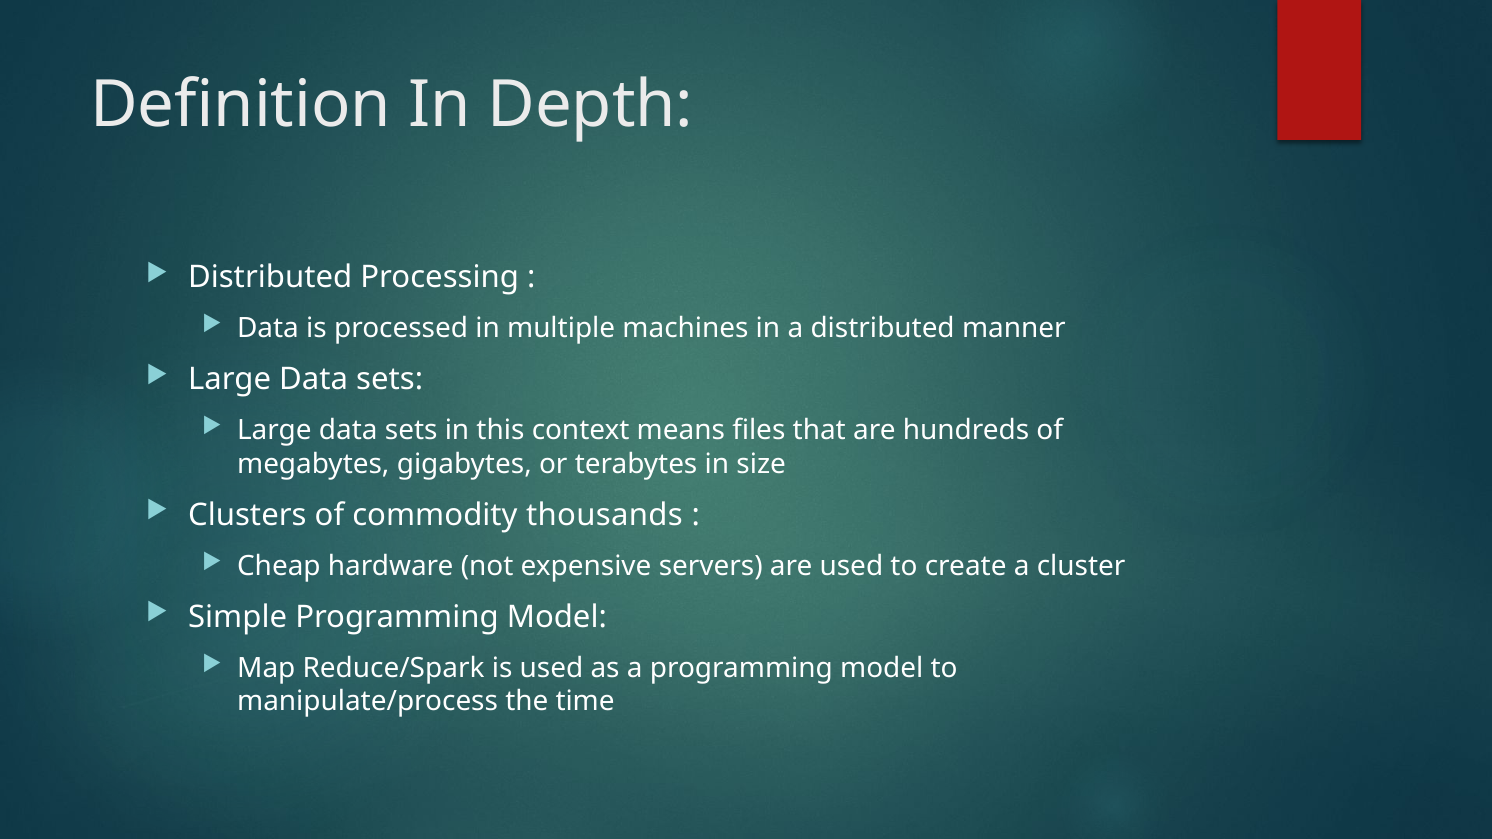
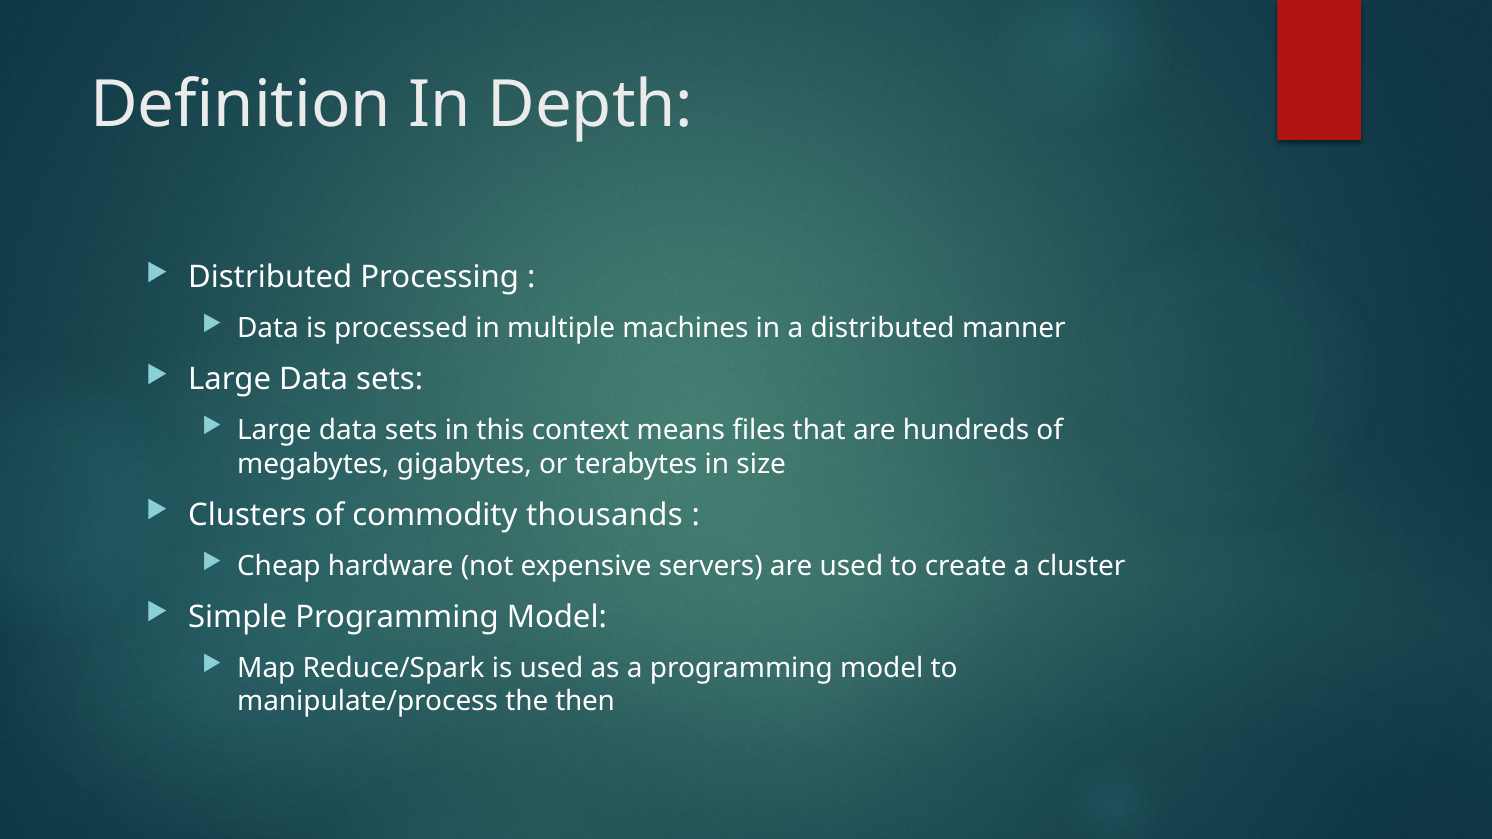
time: time -> then
